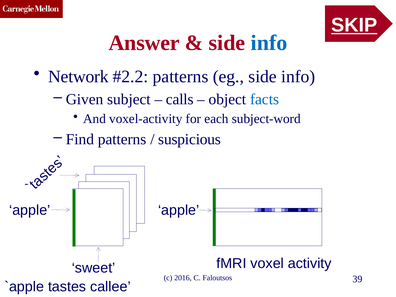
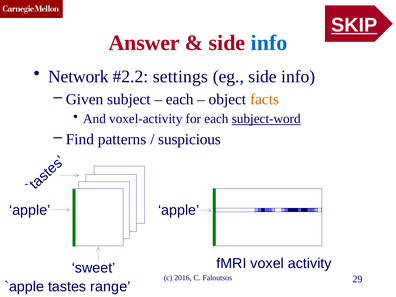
patterns at (180, 76): patterns -> settings
calls at (180, 99): calls -> each
facts colour: blue -> orange
subject-word underline: none -> present
39: 39 -> 29
callee: callee -> range
